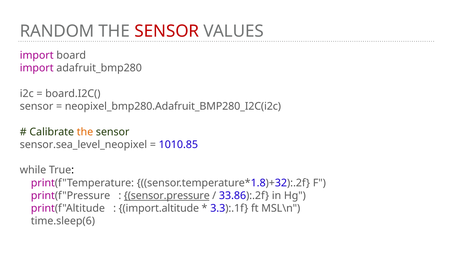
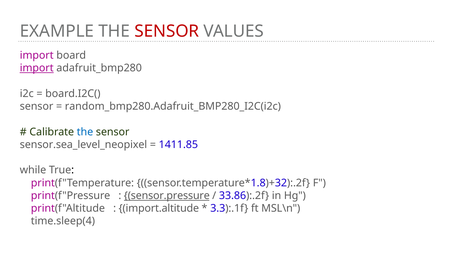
RANDOM: RANDOM -> EXAMPLE
import at (37, 68) underline: none -> present
neopixel_bmp280.Adafruit_BMP280_I2C(i2c: neopixel_bmp280.Adafruit_BMP280_I2C(i2c -> random_bmp280.Adafruit_BMP280_I2C(i2c
the at (85, 132) colour: orange -> blue
1010.85: 1010.85 -> 1411.85
time.sleep(6: time.sleep(6 -> time.sleep(4
